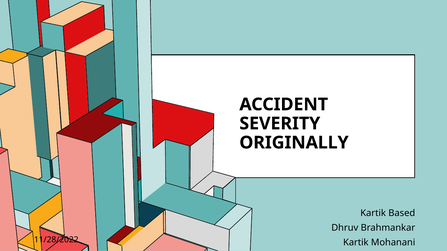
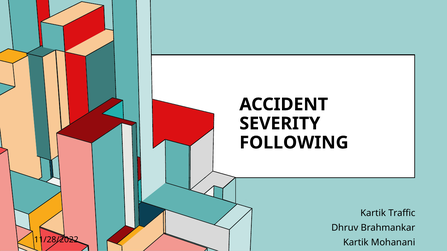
ORIGINALLY: ORIGINALLY -> FOLLOWING
Based: Based -> Traffic
